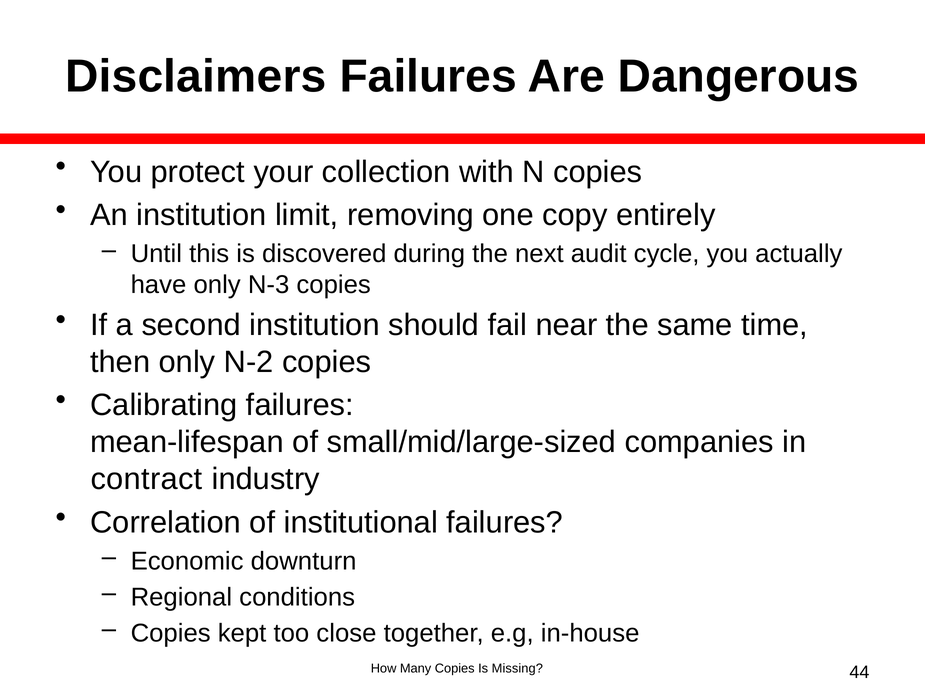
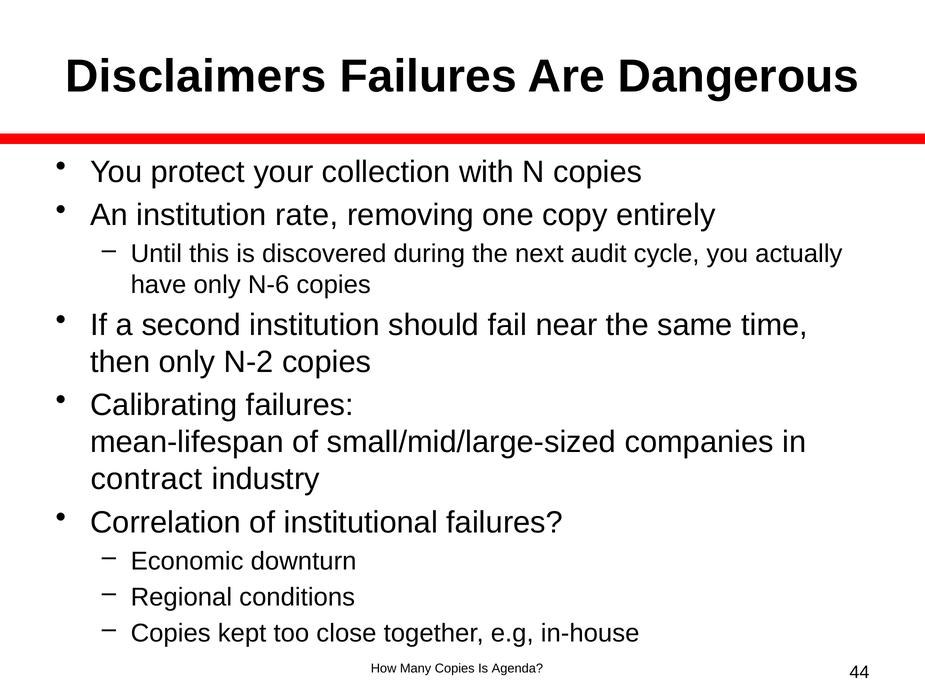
limit: limit -> rate
N-3: N-3 -> N-6
Missing: Missing -> Agenda
